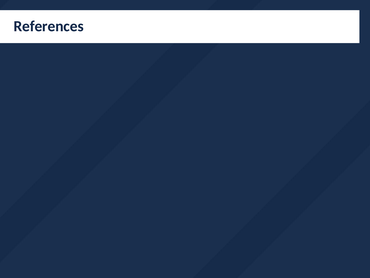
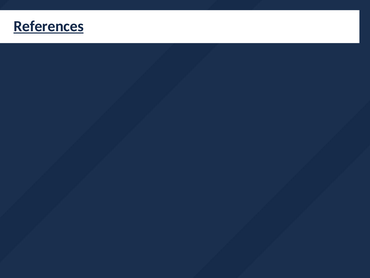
References underline: none -> present
